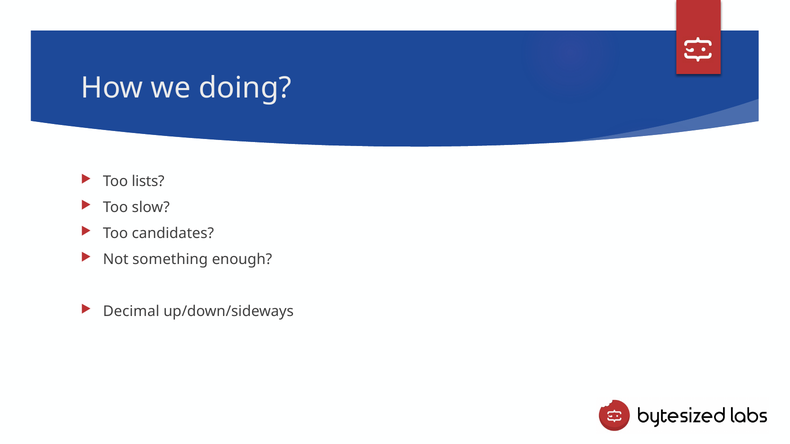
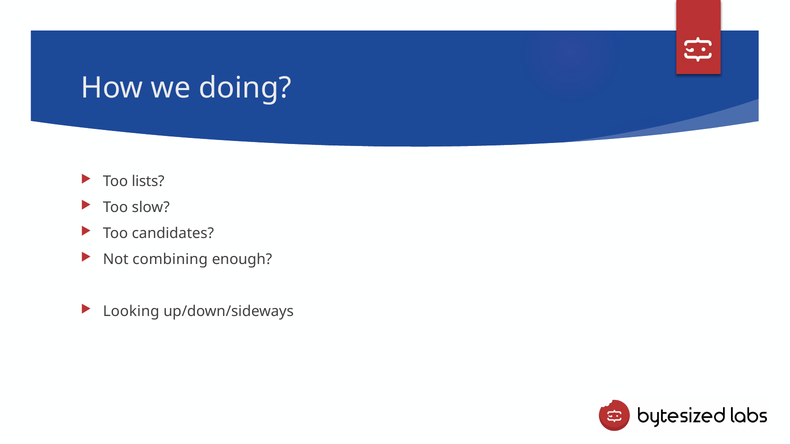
something: something -> combining
Decimal: Decimal -> Looking
